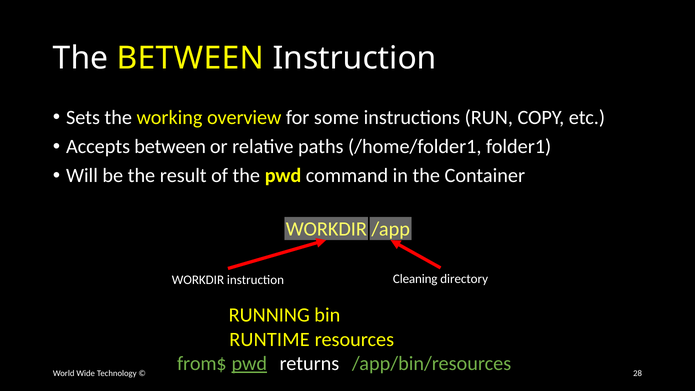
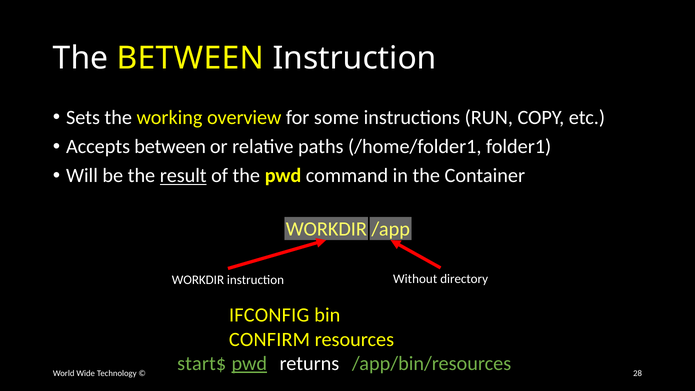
result underline: none -> present
Cleaning: Cleaning -> Without
RUNNING: RUNNING -> IFCONFIG
RUNTIME: RUNTIME -> CONFIRM
from$: from$ -> start$
